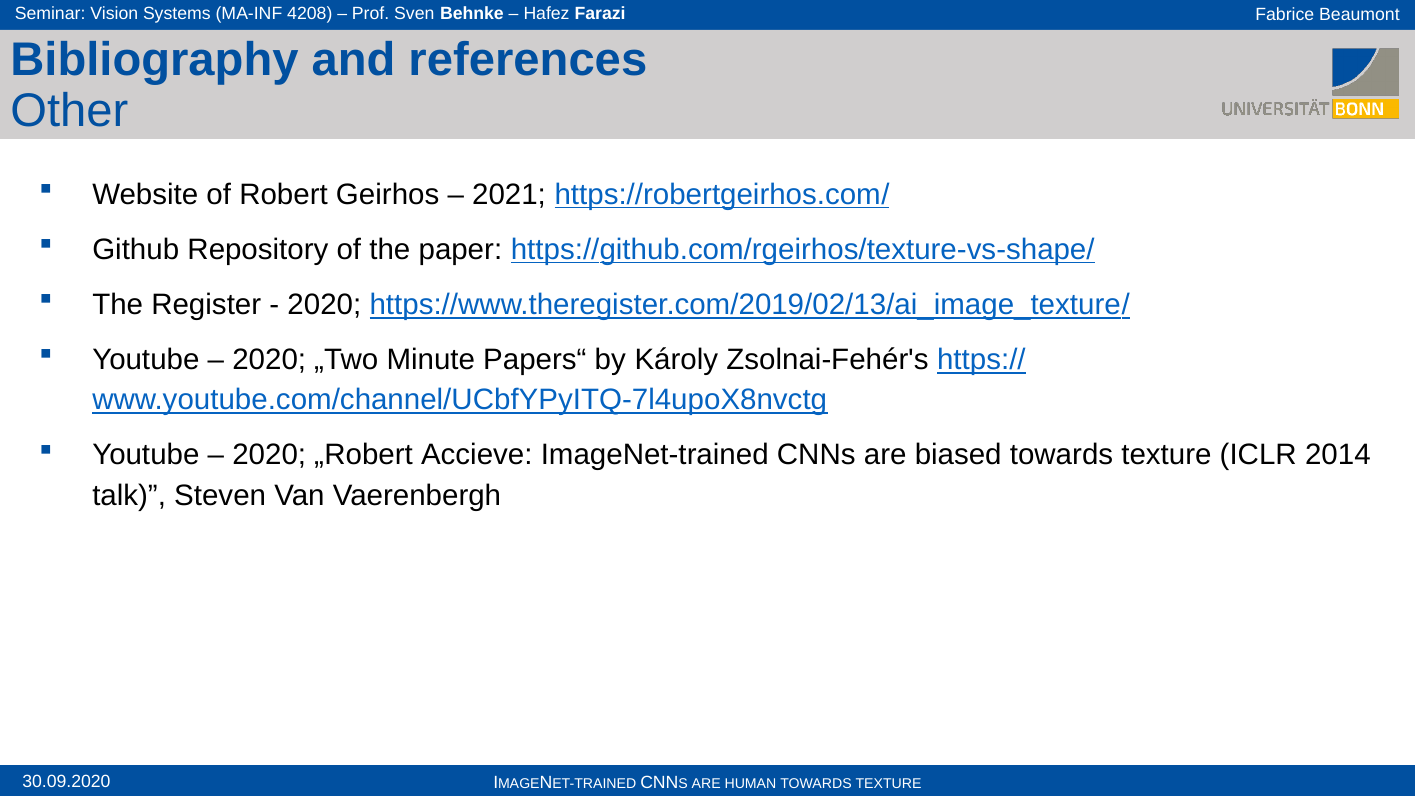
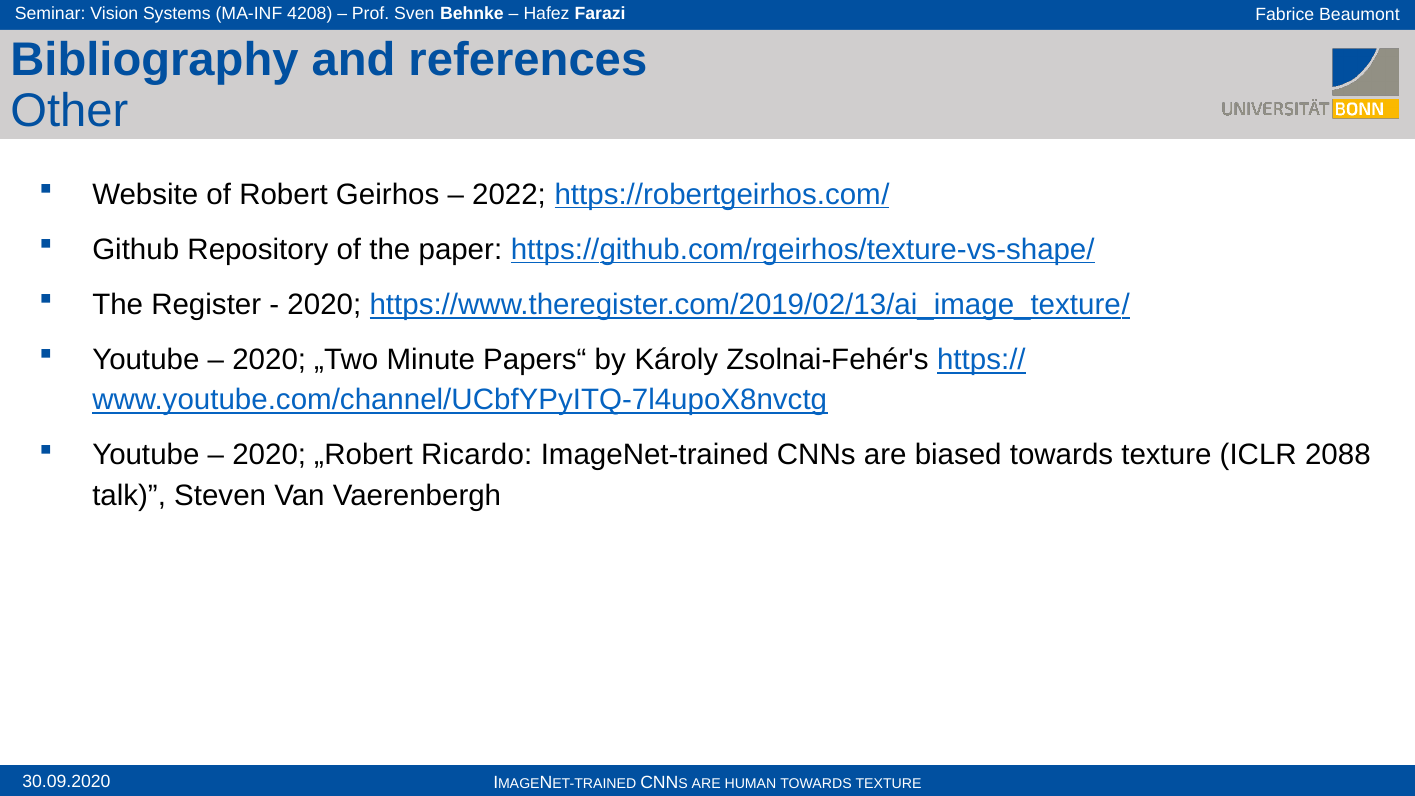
2021: 2021 -> 2022
Accieve: Accieve -> Ricardo
2014: 2014 -> 2088
